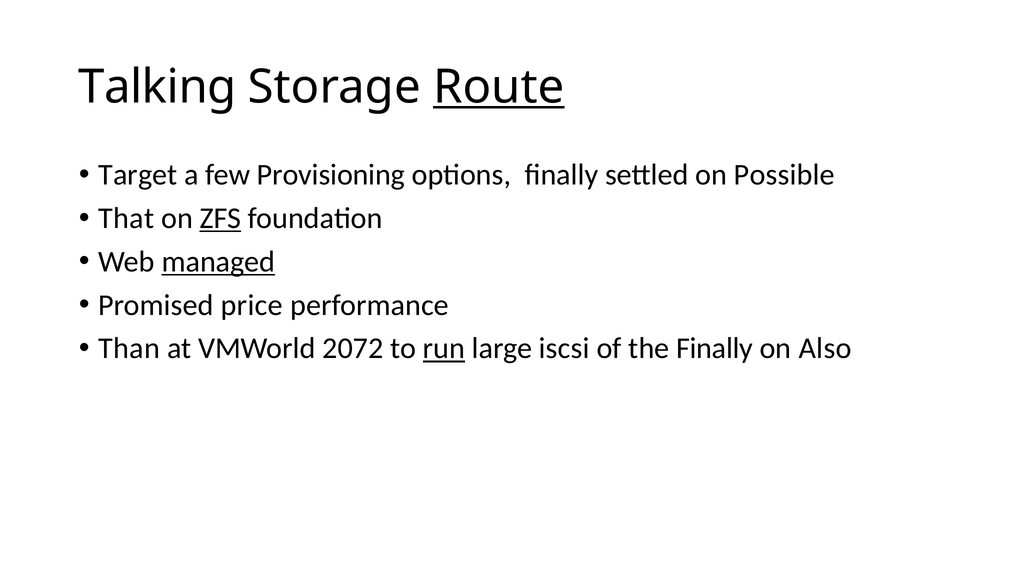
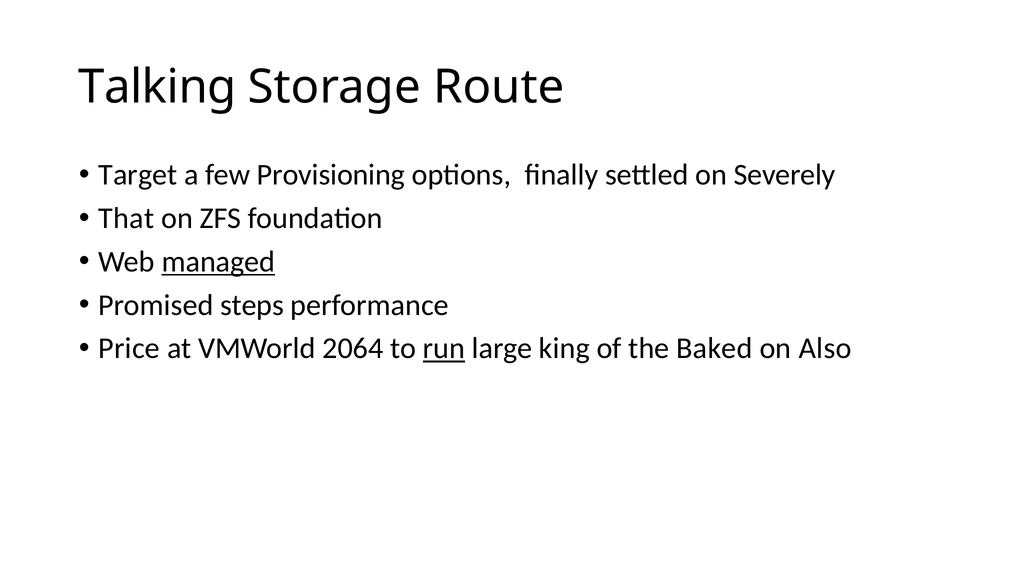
Route underline: present -> none
Possible: Possible -> Severely
ZFS underline: present -> none
price: price -> steps
Than: Than -> Price
2072: 2072 -> 2064
iscsi: iscsi -> king
the Finally: Finally -> Baked
